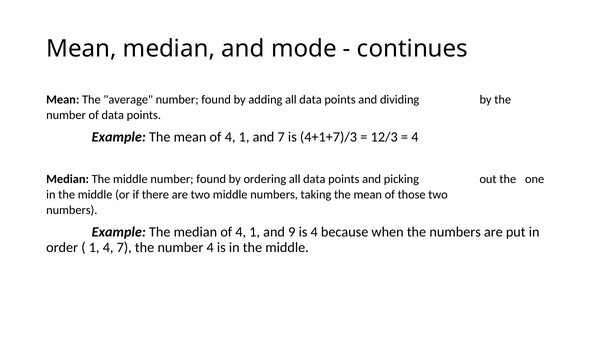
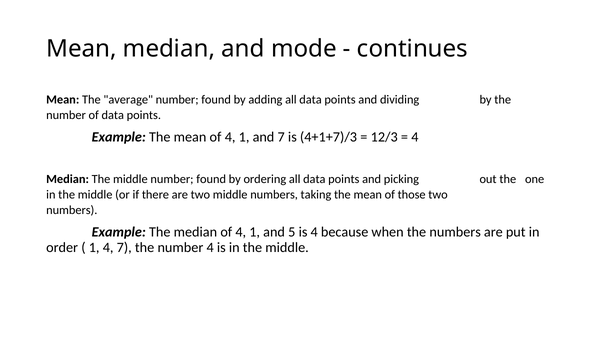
9: 9 -> 5
